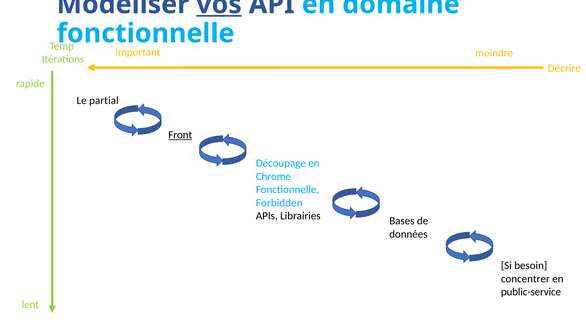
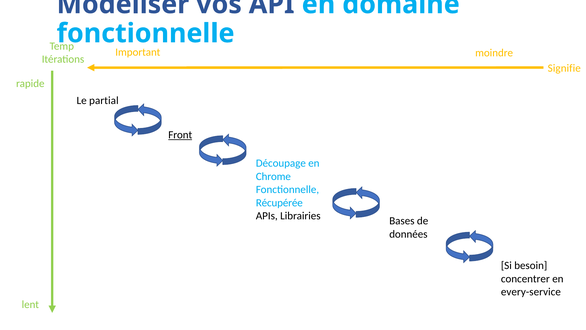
vos underline: present -> none
Décrire: Décrire -> Signifie
Forbidden: Forbidden -> Récupérée
public-service: public-service -> every-service
